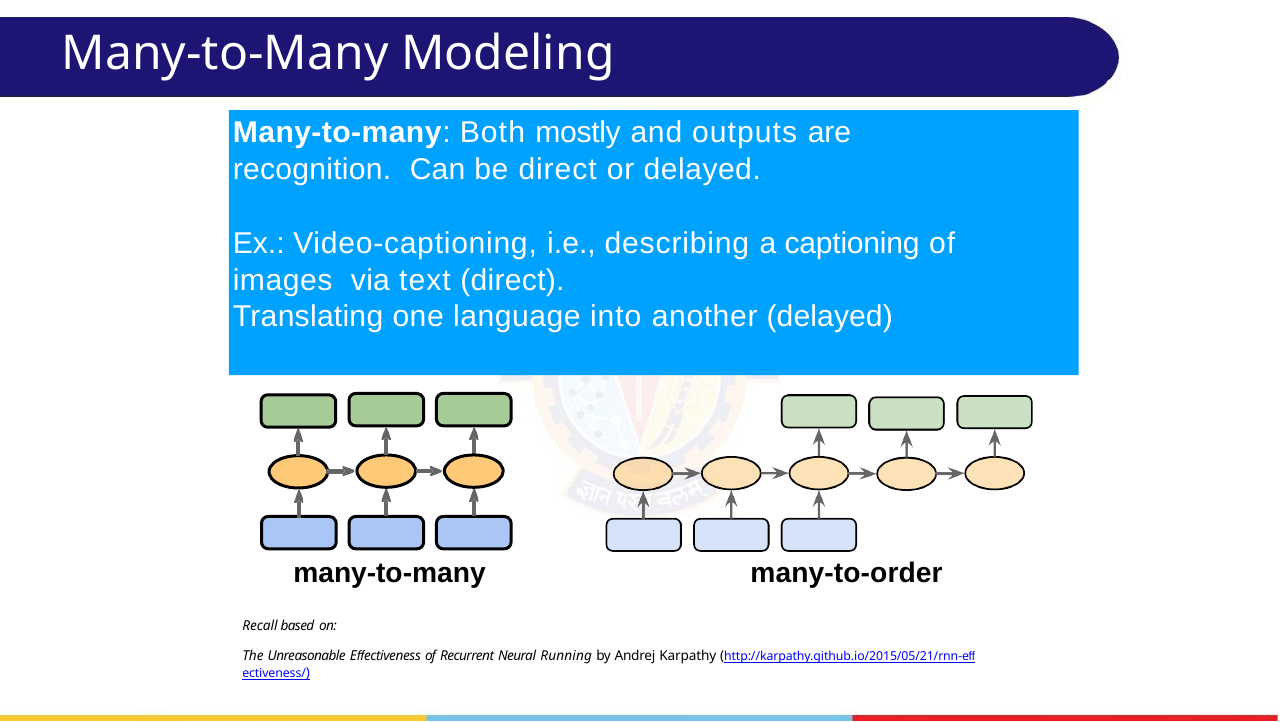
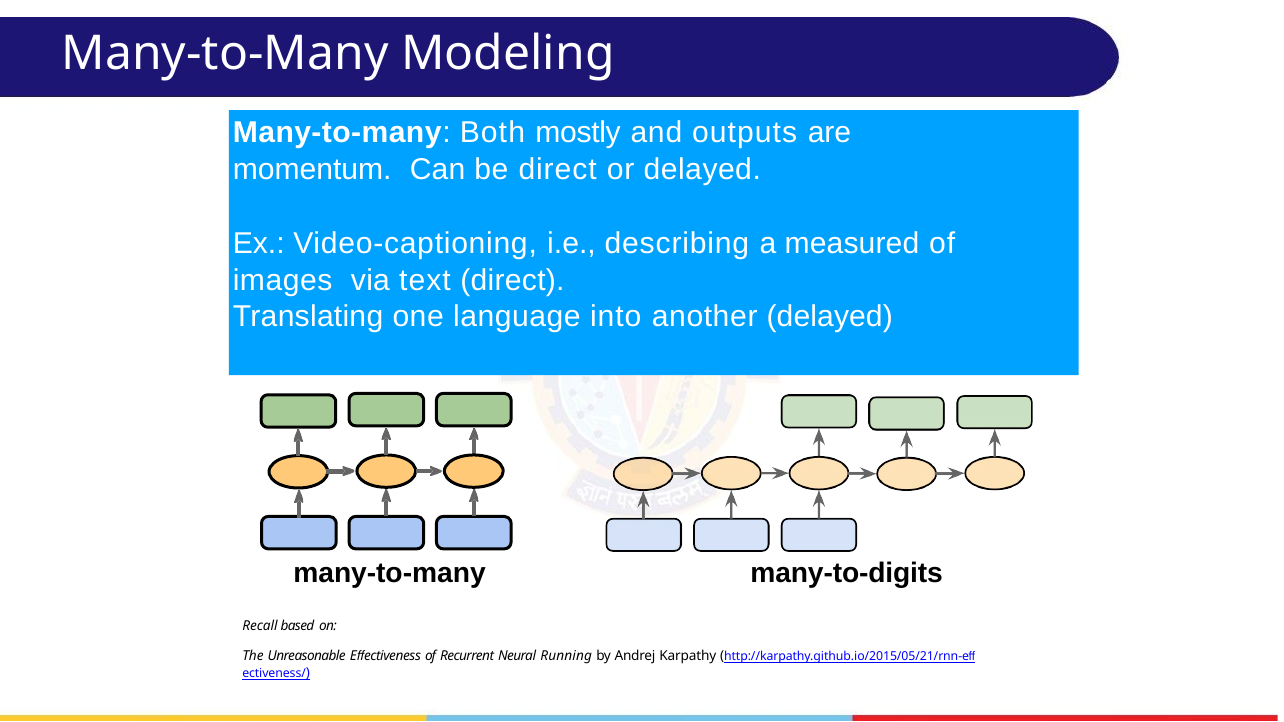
recognition: recognition -> momentum
captioning: captioning -> measured
many-to-order: many-to-order -> many-to-digits
